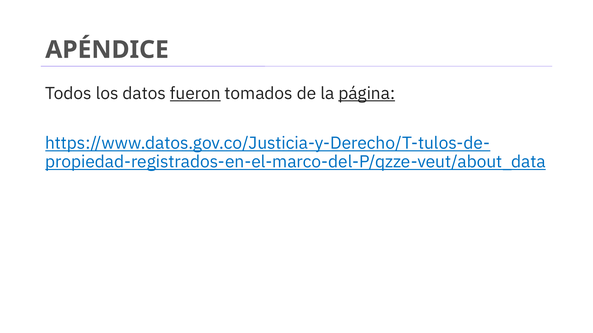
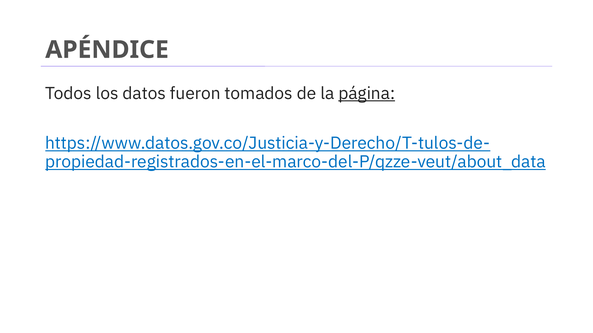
fueron underline: present -> none
